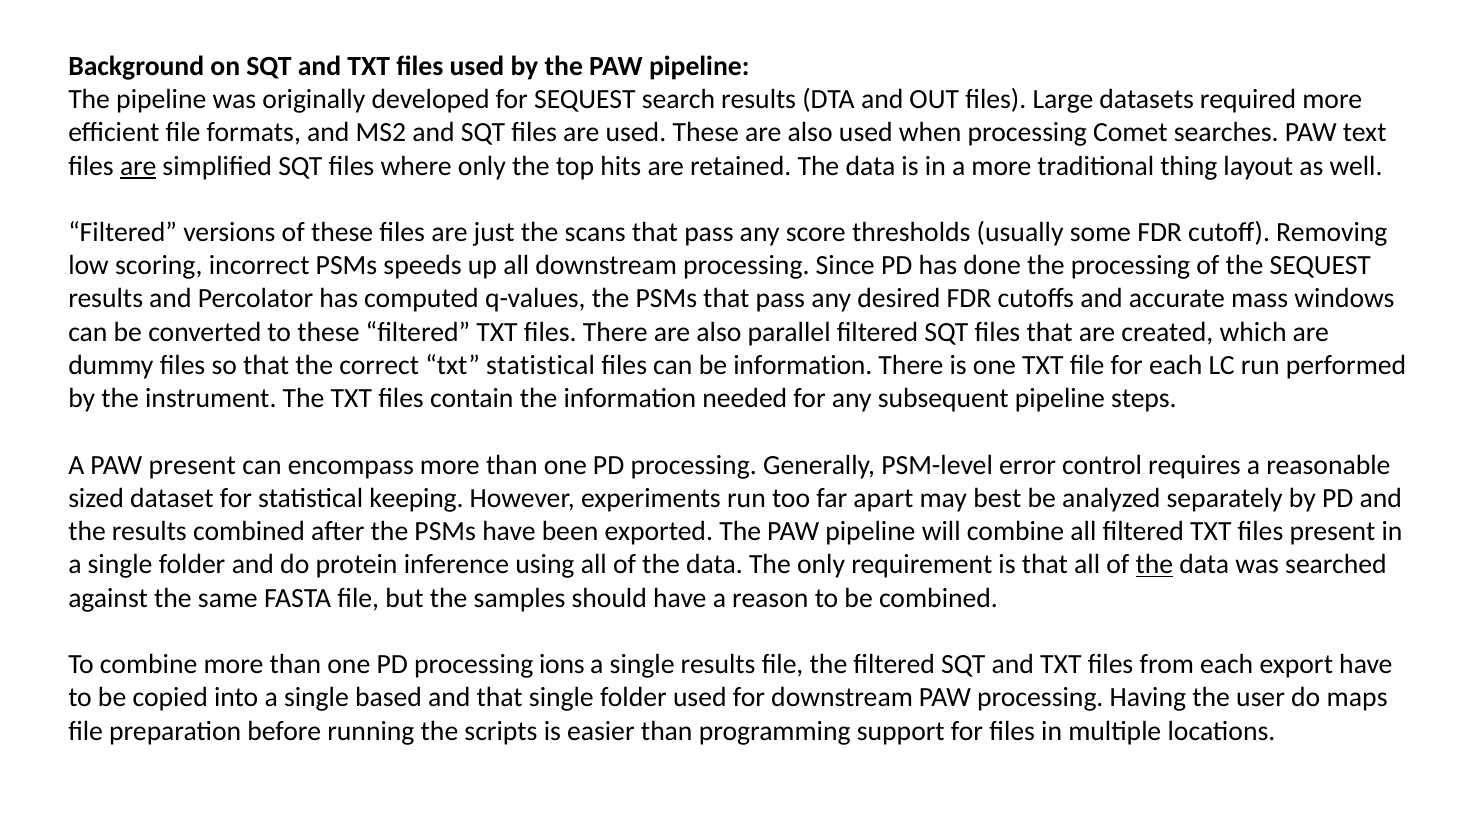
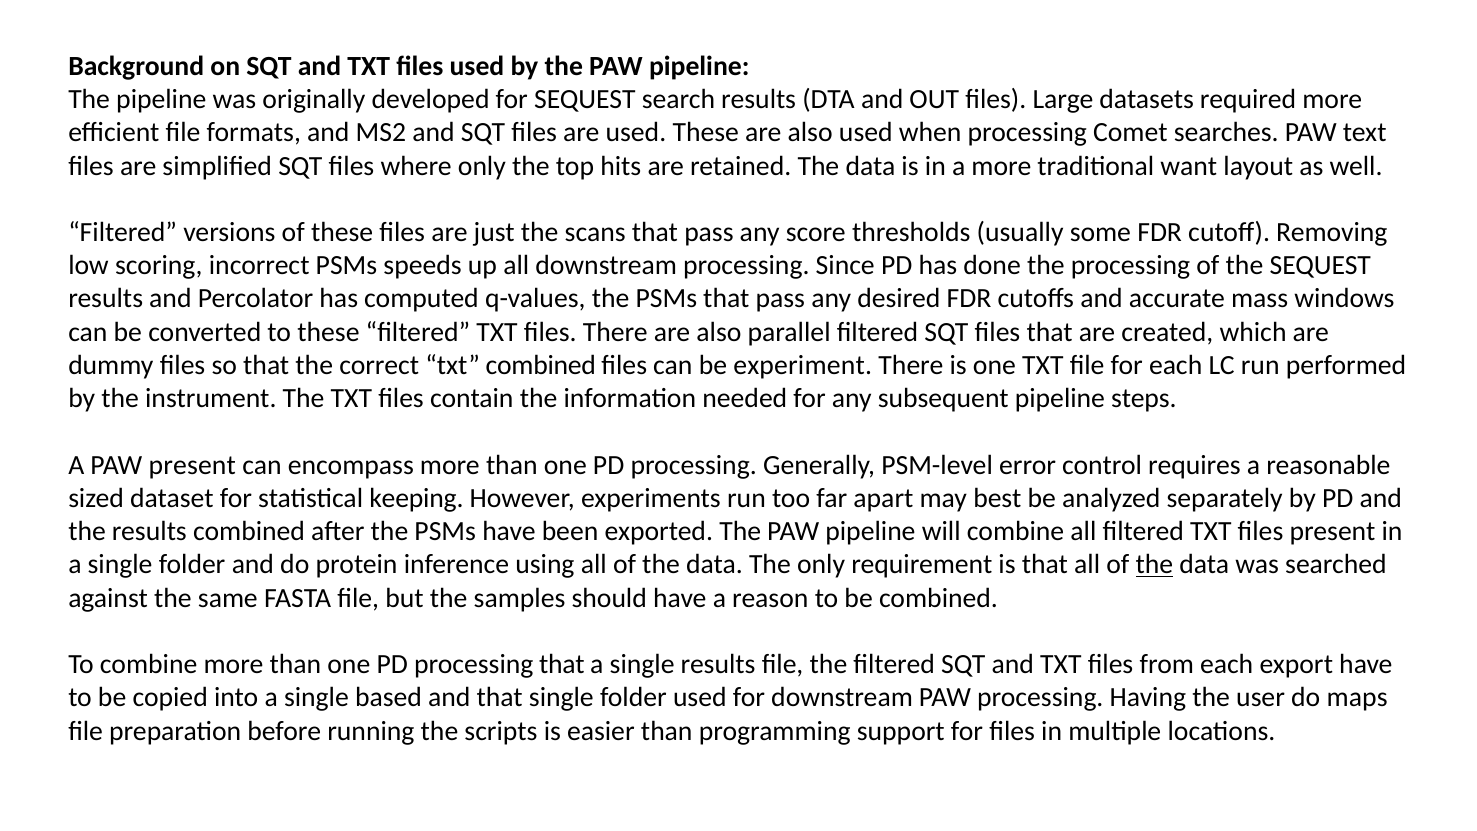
are at (138, 166) underline: present -> none
thing: thing -> want
txt statistical: statistical -> combined
be information: information -> experiment
processing ions: ions -> that
